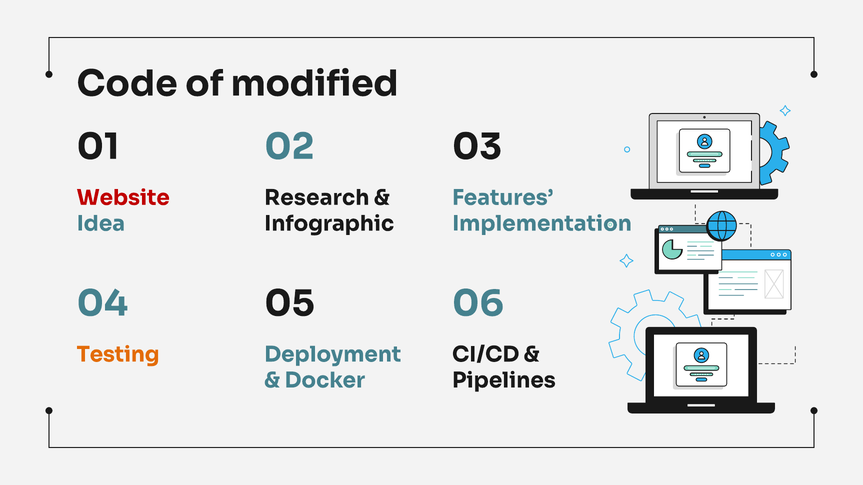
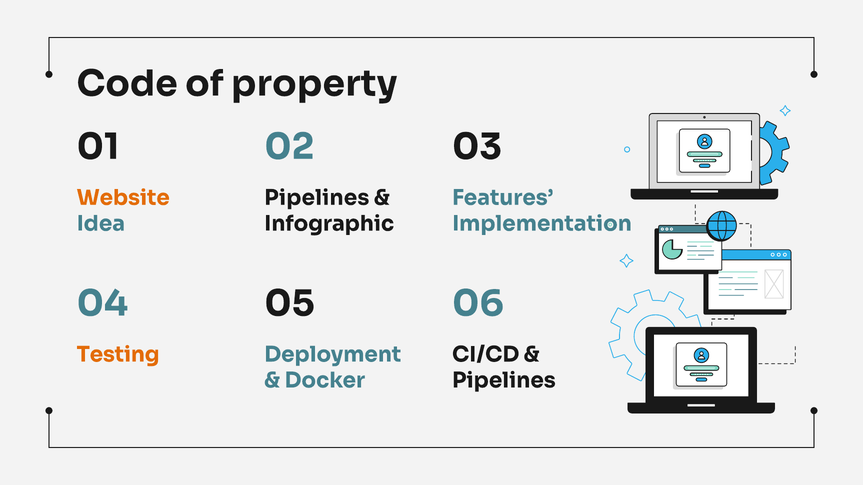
modified: modified -> property
Website colour: red -> orange
Research at (317, 198): Research -> Pipelines
